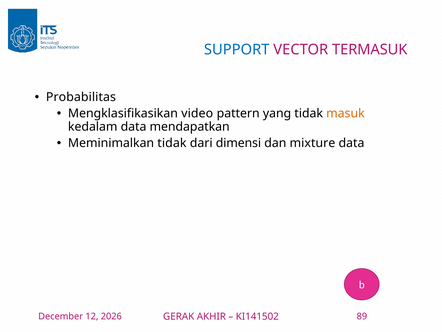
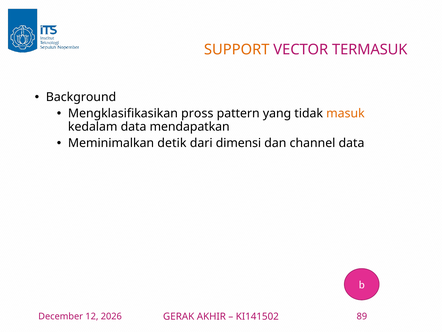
SUPPORT colour: blue -> orange
Probabilitas: Probabilitas -> Background
video: video -> pross
Meminimalkan tidak: tidak -> detik
mixture: mixture -> channel
